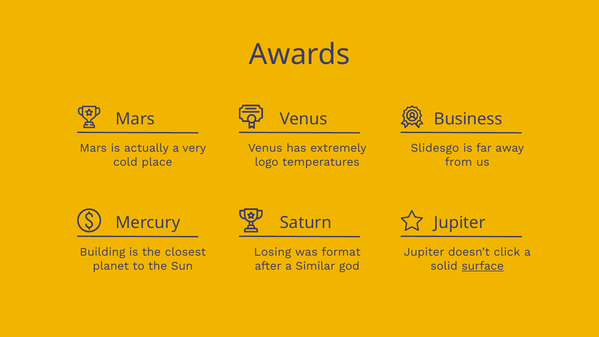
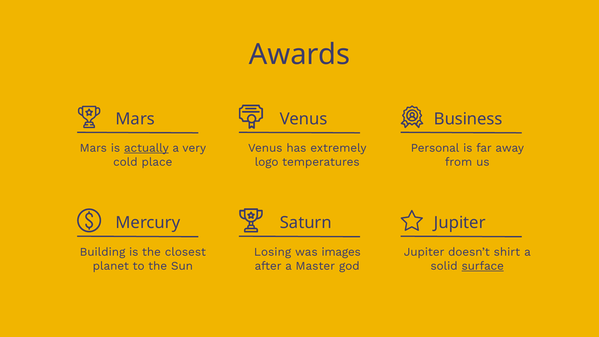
actually underline: none -> present
Slidesgo: Slidesgo -> Personal
format: format -> images
click: click -> shirt
Similar: Similar -> Master
